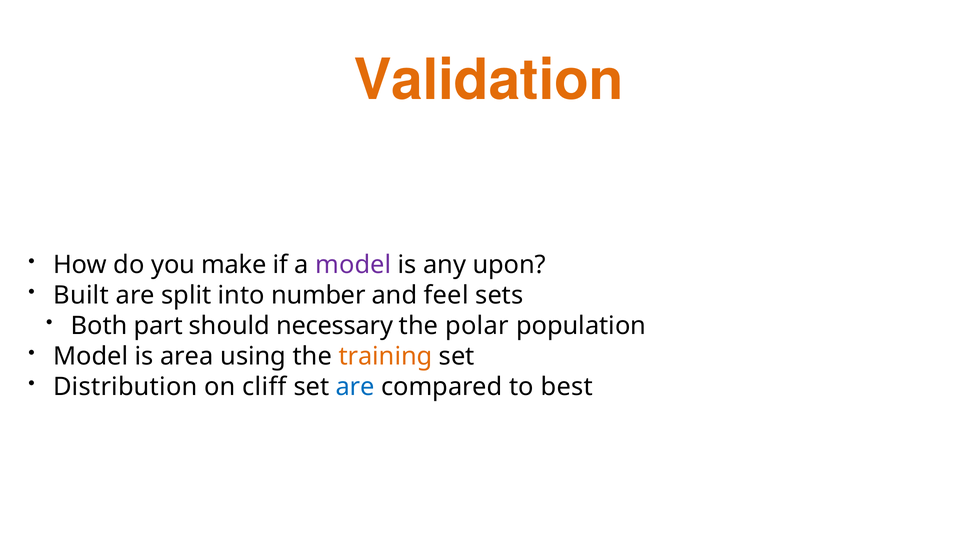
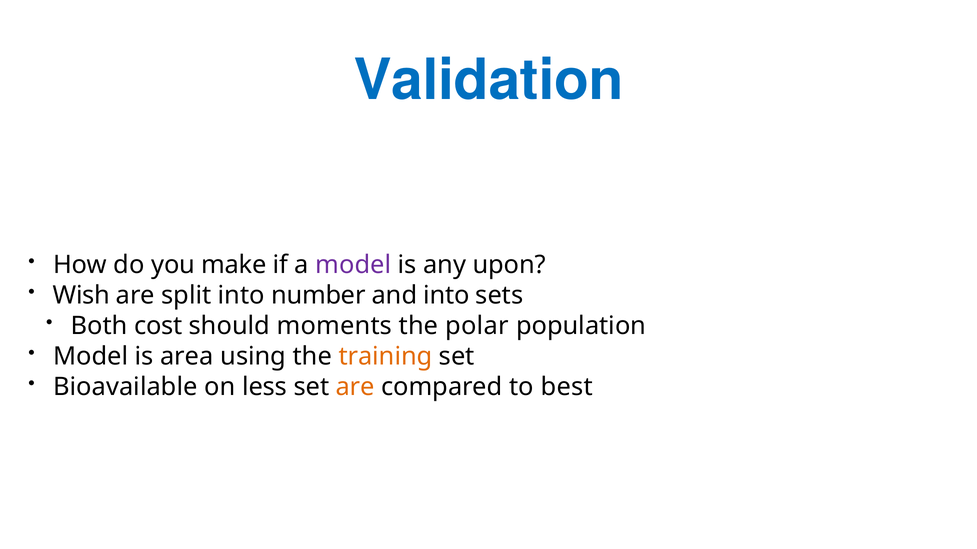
Validation colour: orange -> blue
Built: Built -> Wish
and feel: feel -> into
part: part -> cost
necessary: necessary -> moments
Distribution: Distribution -> Bioavailable
cliff: cliff -> less
are at (355, 387) colour: blue -> orange
